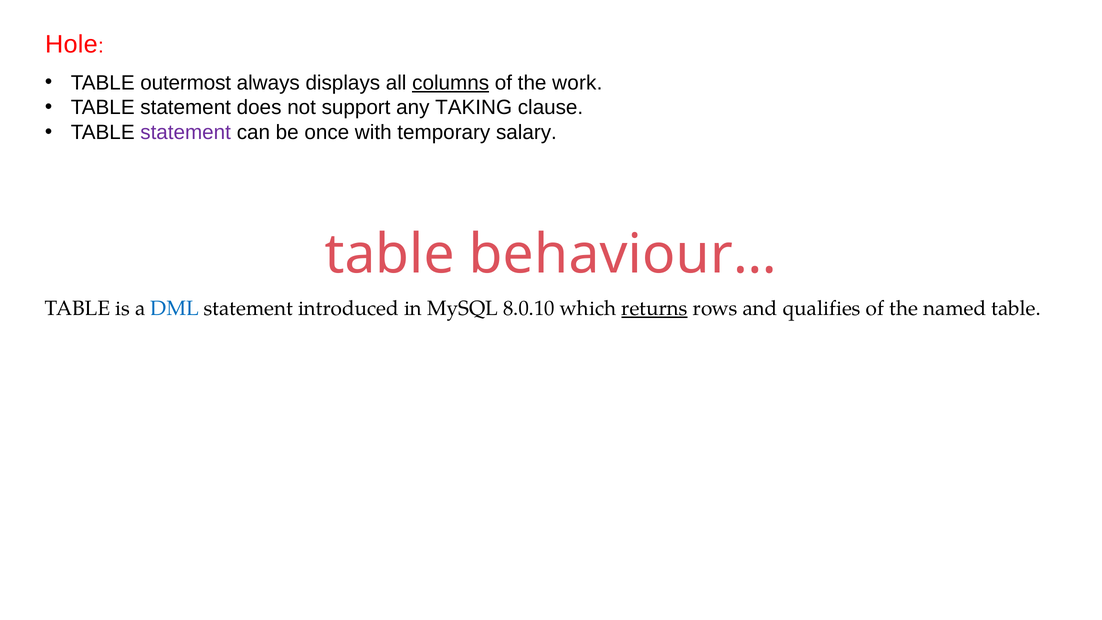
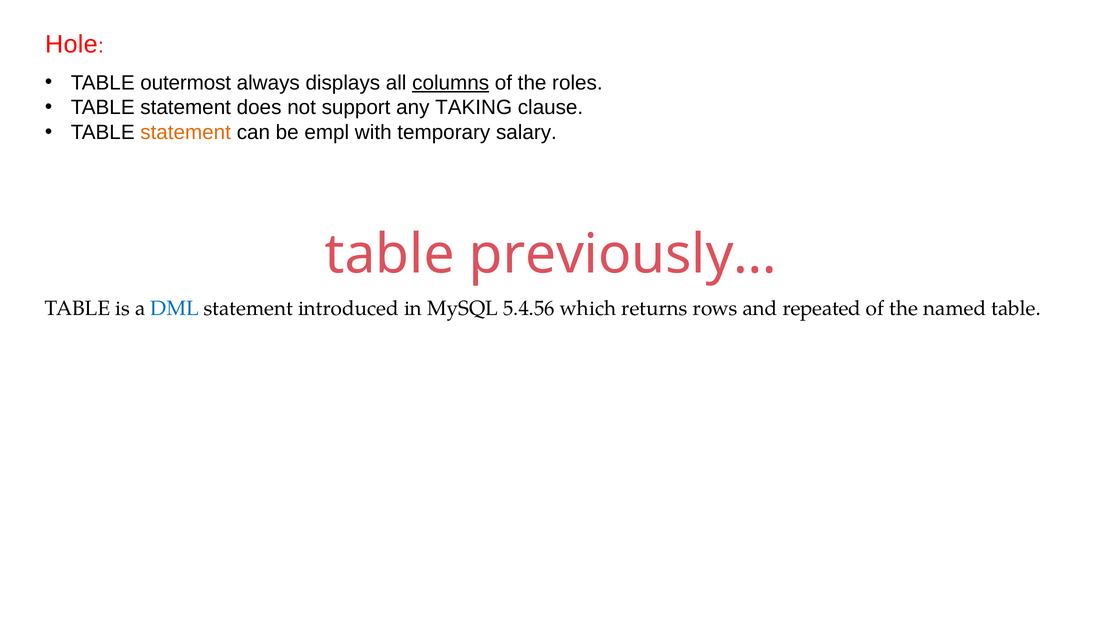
work: work -> roles
statement at (186, 132) colour: purple -> orange
once: once -> empl
behaviour…: behaviour… -> previously…
8.0.10: 8.0.10 -> 5.4.56
returns underline: present -> none
qualifies: qualifies -> repeated
